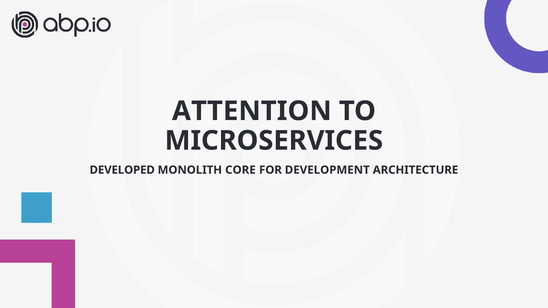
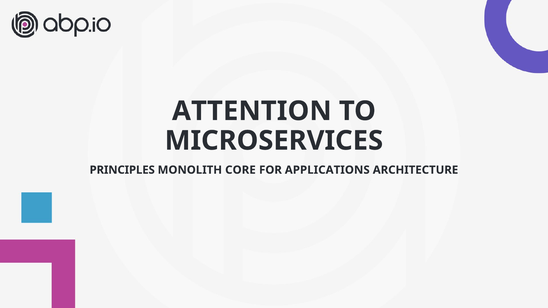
DEVELOPED: DEVELOPED -> PRINCIPLES
DEVELOPMENT: DEVELOPMENT -> APPLICATIONS
